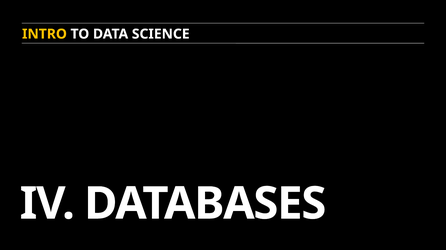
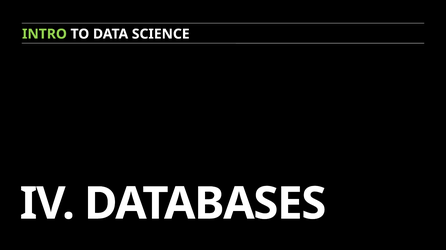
INTRO colour: yellow -> light green
